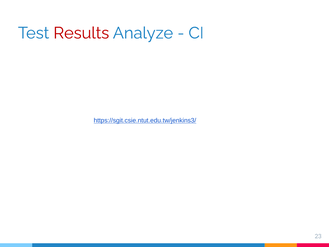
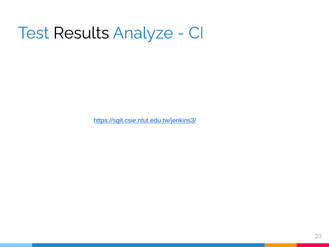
Results colour: red -> black
